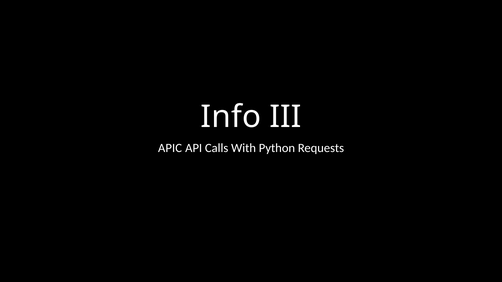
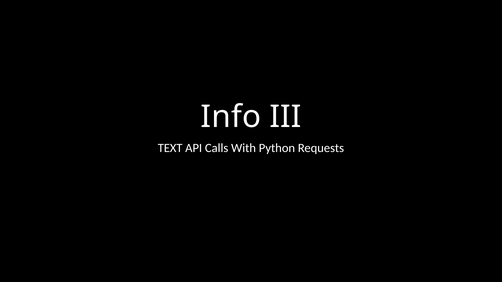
APIC: APIC -> TEXT
